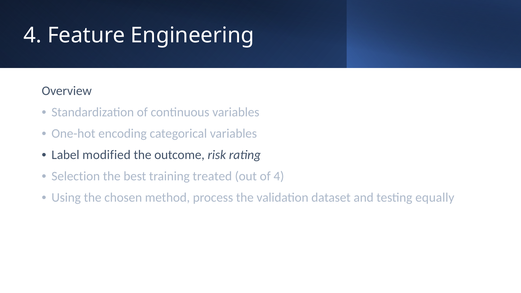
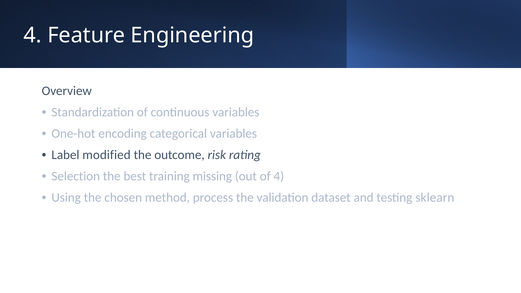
treated: treated -> missing
equally: equally -> sklearn
